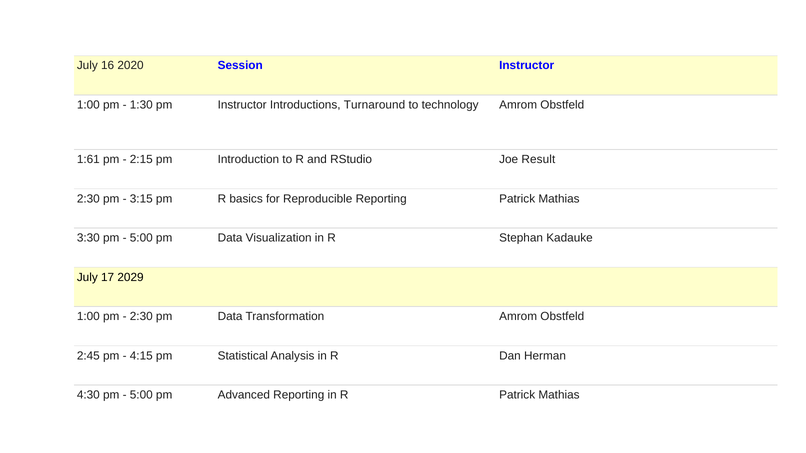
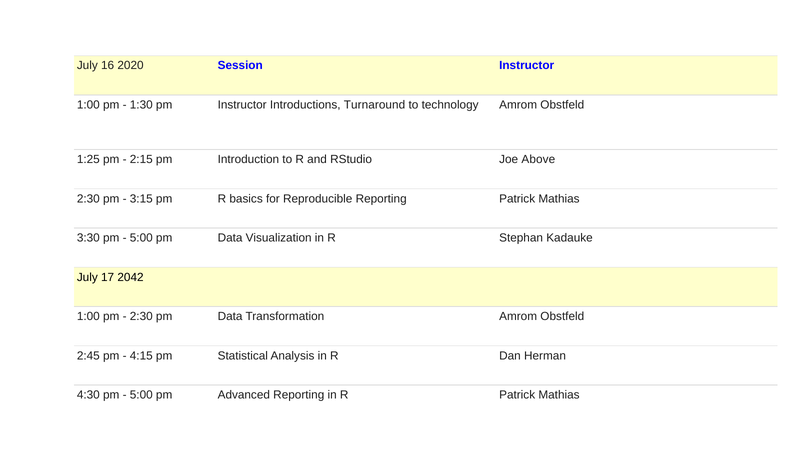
1:61: 1:61 -> 1:25
Result: Result -> Above
2029: 2029 -> 2042
